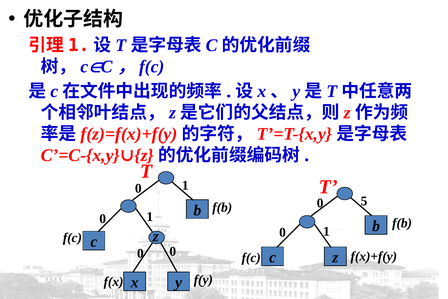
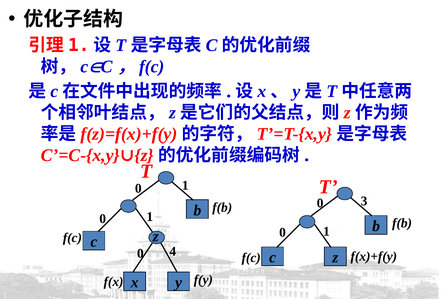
5: 5 -> 3
0 at (173, 251): 0 -> 4
